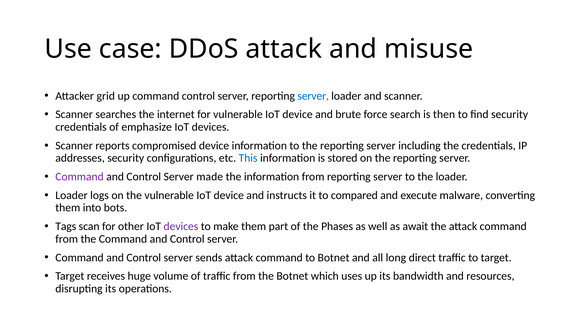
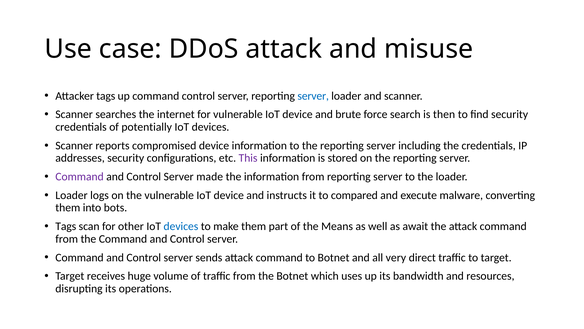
Attacker grid: grid -> tags
emphasize: emphasize -> potentially
This colour: blue -> purple
devices at (181, 226) colour: purple -> blue
Phases: Phases -> Means
long: long -> very
